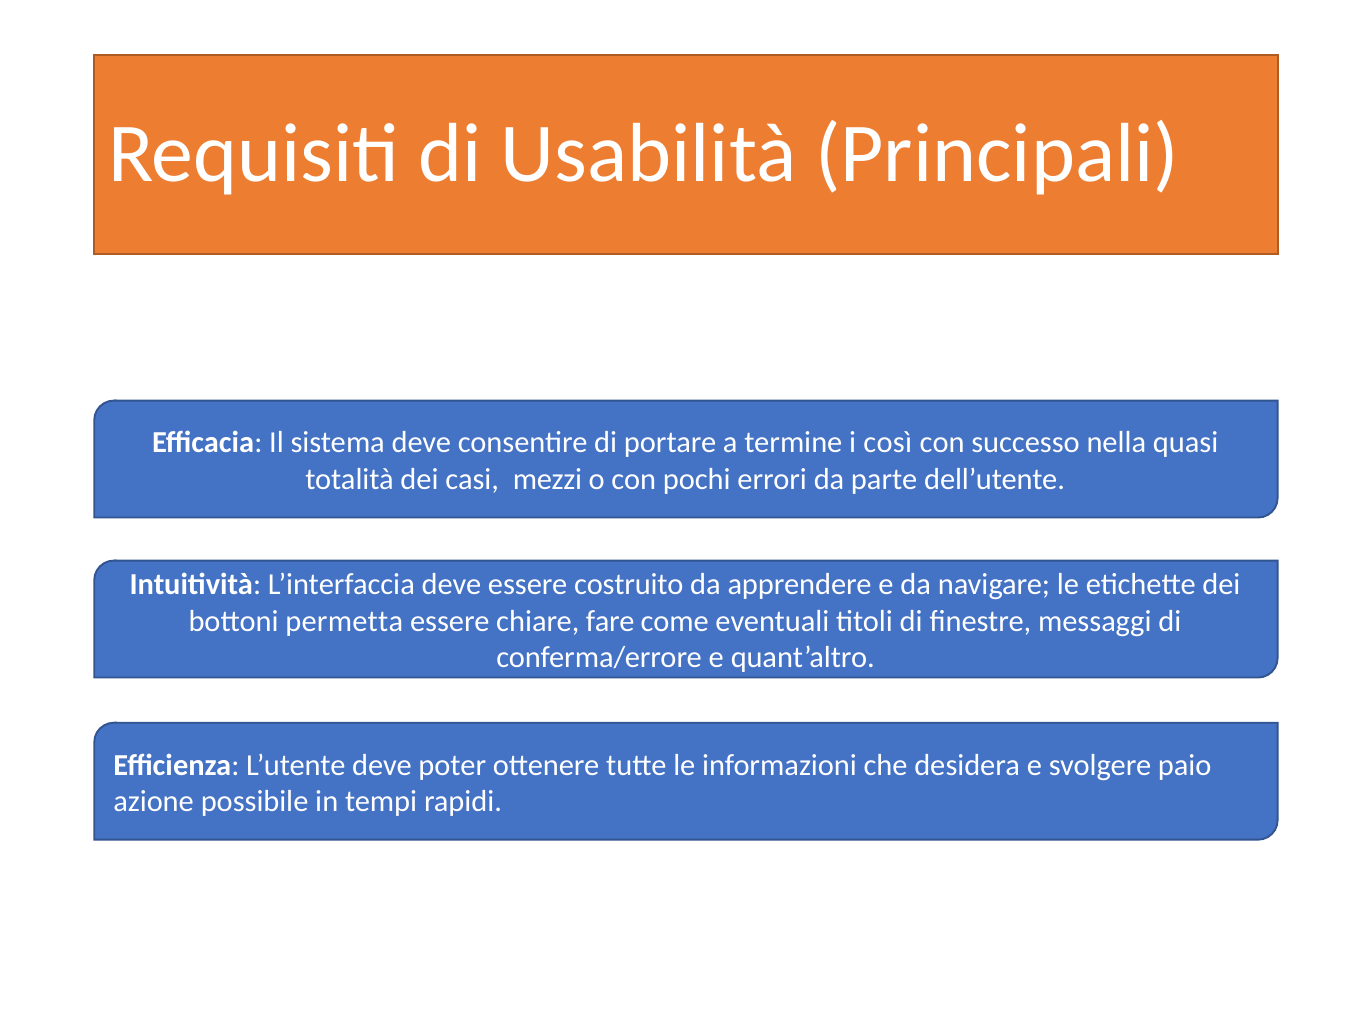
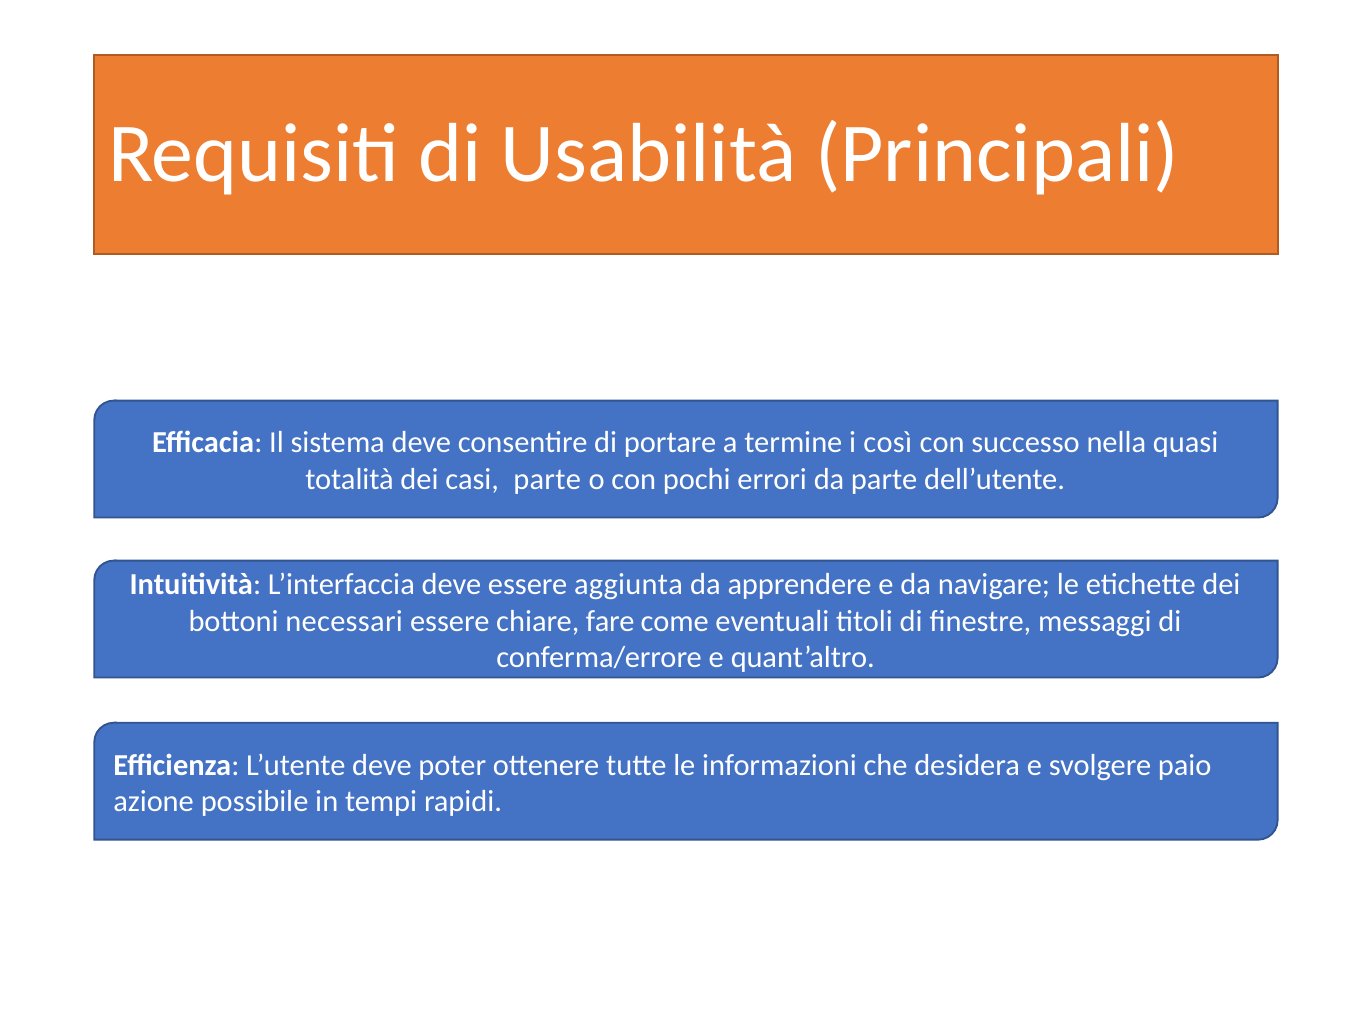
casi mezzi: mezzi -> parte
costruito: costruito -> aggiunta
permetta: permetta -> necessari
